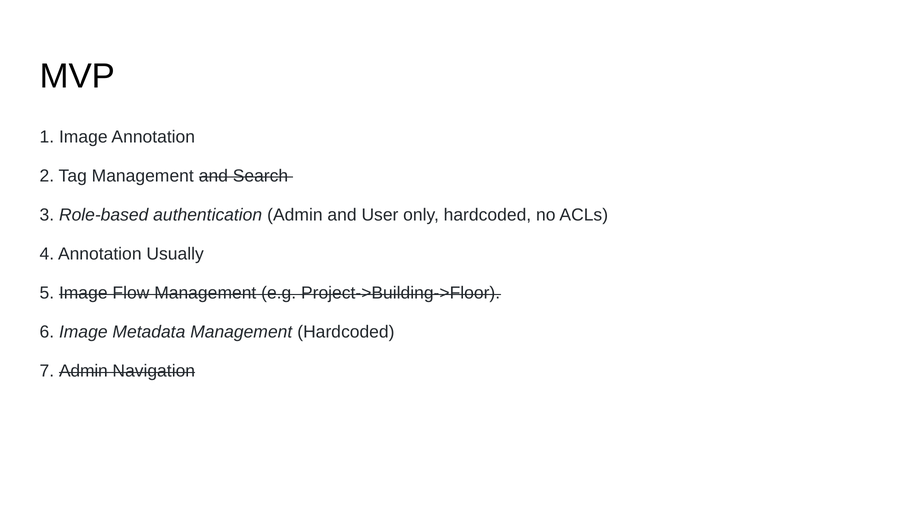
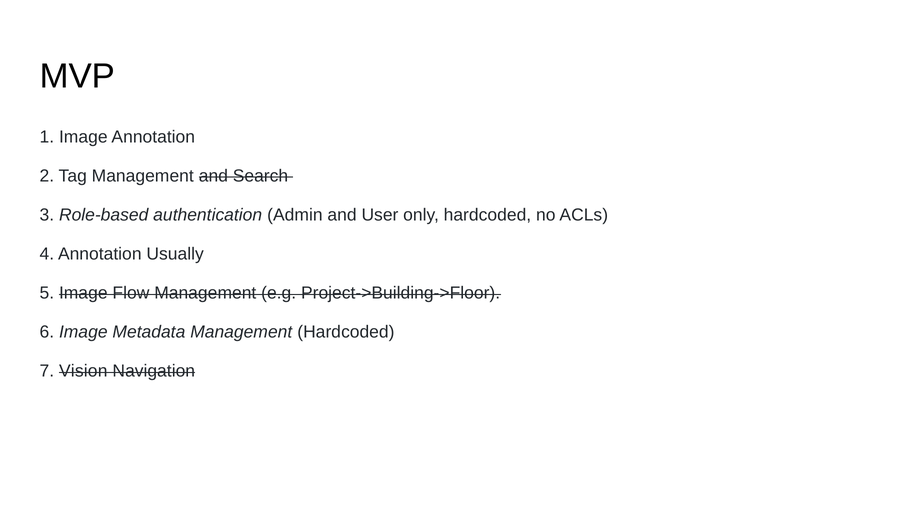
7 Admin: Admin -> Vision
